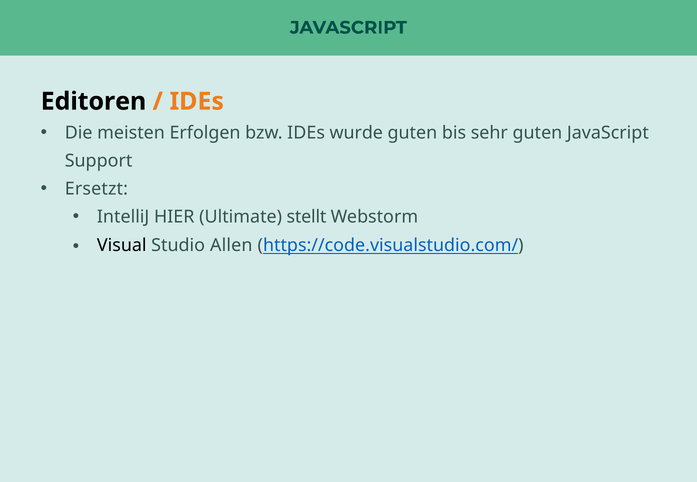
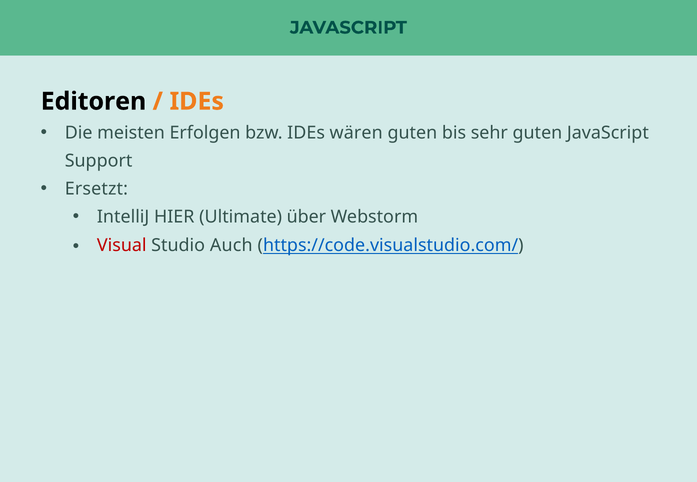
wurde: wurde -> wären
stellt: stellt -> über
Visual colour: black -> red
Allen: Allen -> Auch
